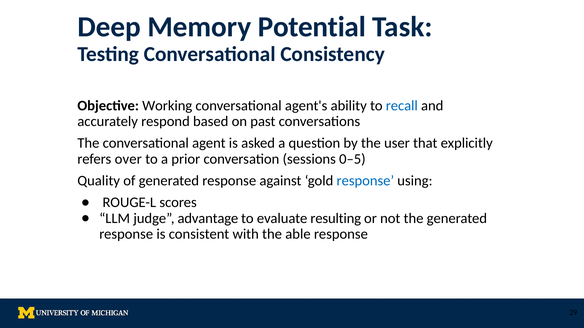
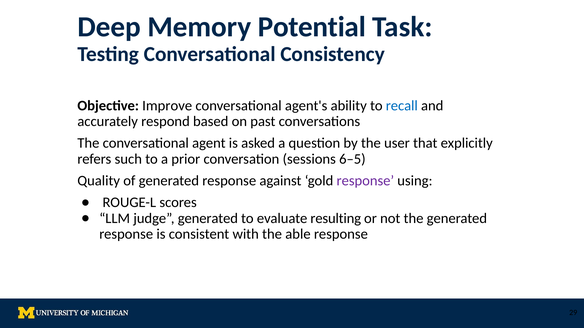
Working: Working -> Improve
over: over -> such
0–5: 0–5 -> 6–5
response at (365, 181) colour: blue -> purple
judge advantage: advantage -> generated
